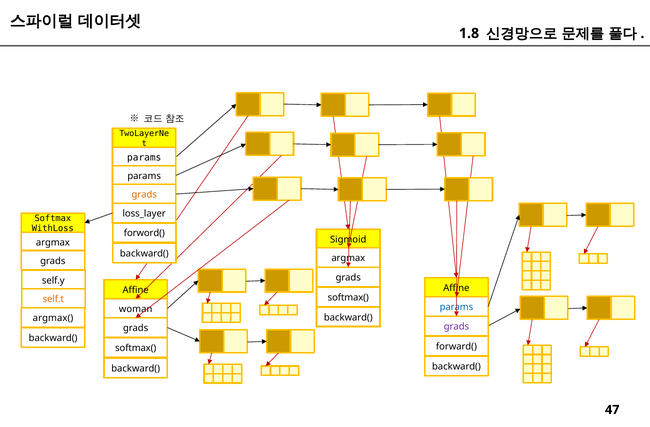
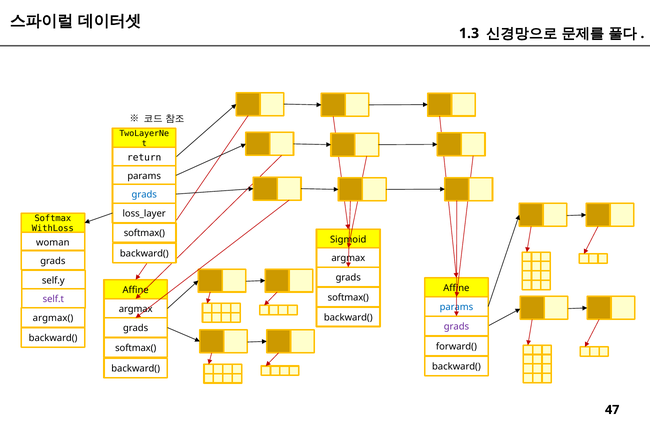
1.8: 1.8 -> 1.3
params at (144, 158): params -> return
grads at (144, 195) colour: orange -> blue
forword( at (144, 233): forword( -> softmax(
argmax at (53, 243): argmax -> woman
self.t colour: orange -> purple
woman at (136, 309): woman -> argmax
